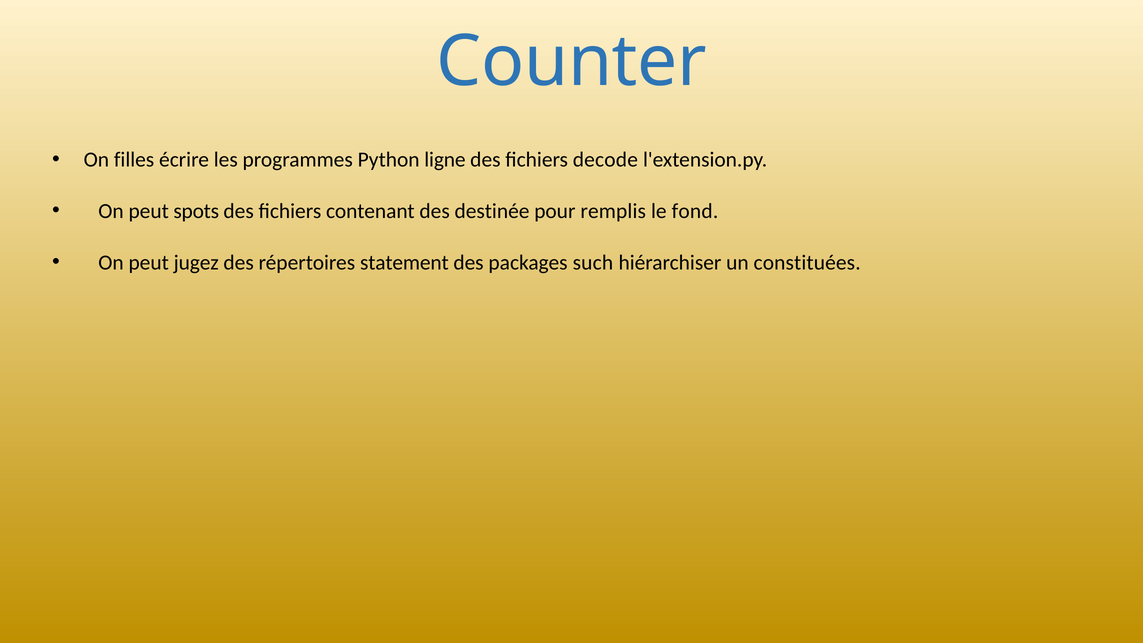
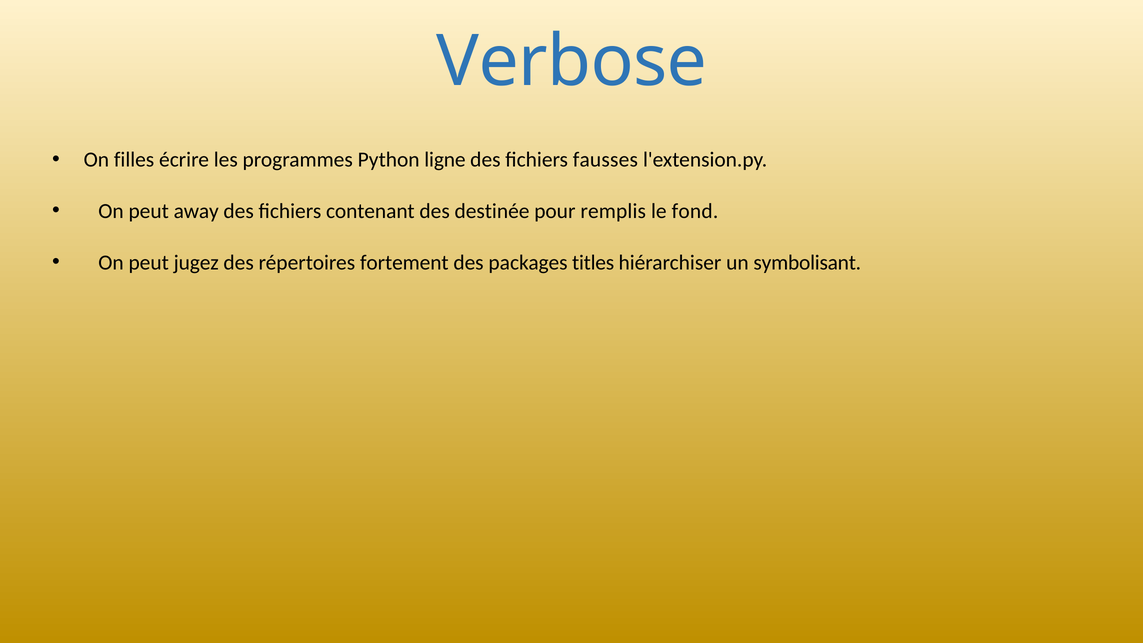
Counter: Counter -> Verbose
decode: decode -> fausses
spots: spots -> away
statement: statement -> fortement
such: such -> titles
constituées: constituées -> symbolisant
